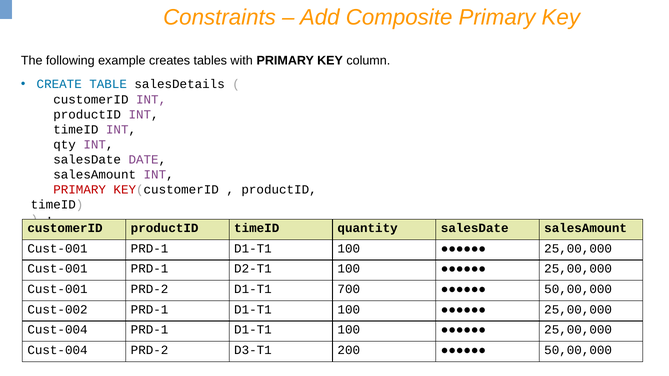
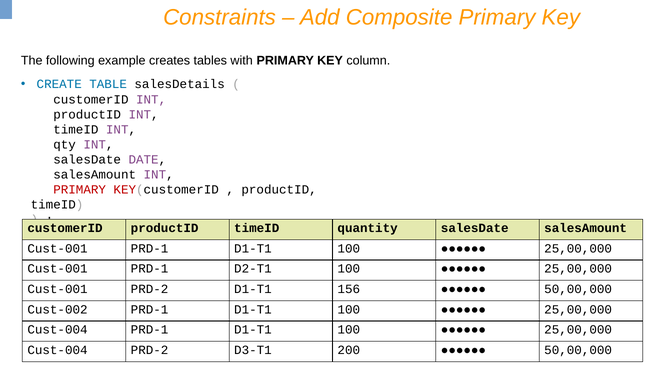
700: 700 -> 156
